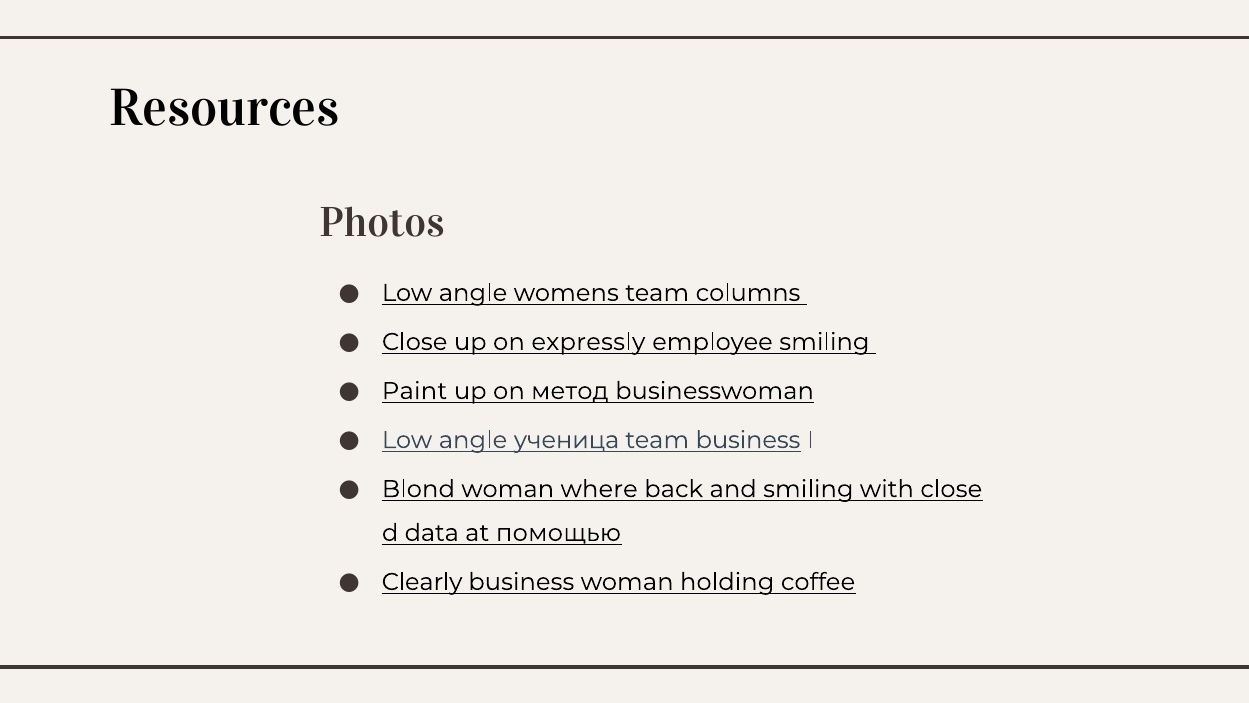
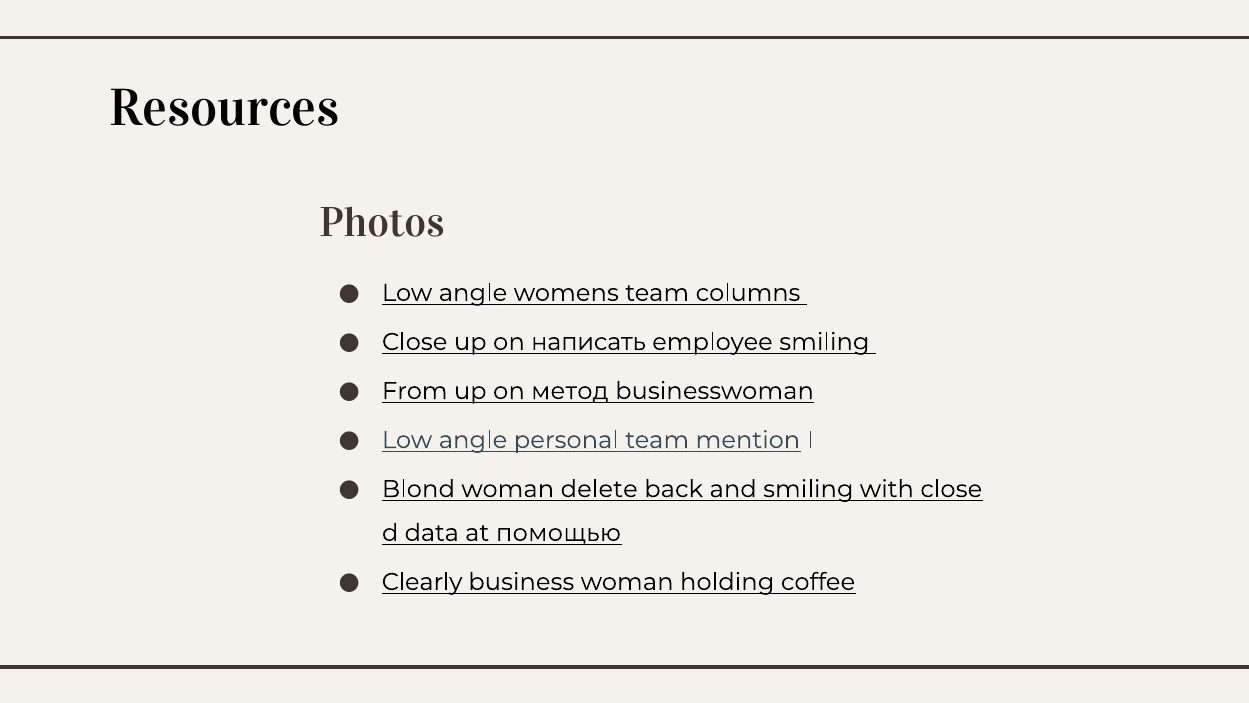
expressly: expressly -> написать
Paint: Paint -> From
ученица: ученица -> personal
team business: business -> mention
where: where -> delete
